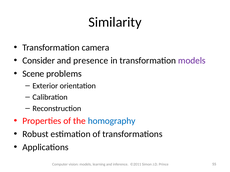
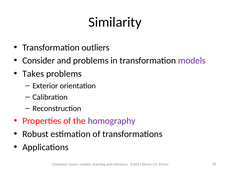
camera: camera -> outliers
and presence: presence -> problems
Scene: Scene -> Takes
homography colour: blue -> purple
